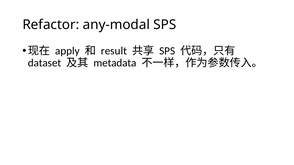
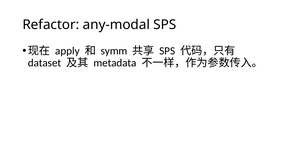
result: result -> symm
